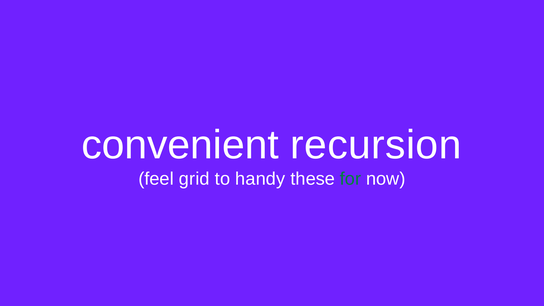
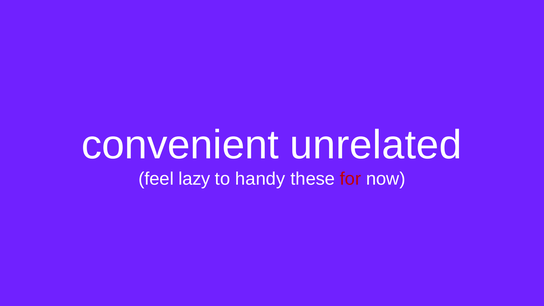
recursion: recursion -> unrelated
grid: grid -> lazy
for colour: green -> red
